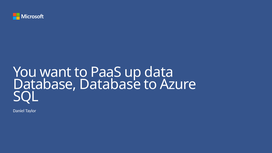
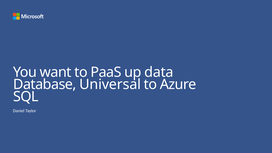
Database Database: Database -> Universal
